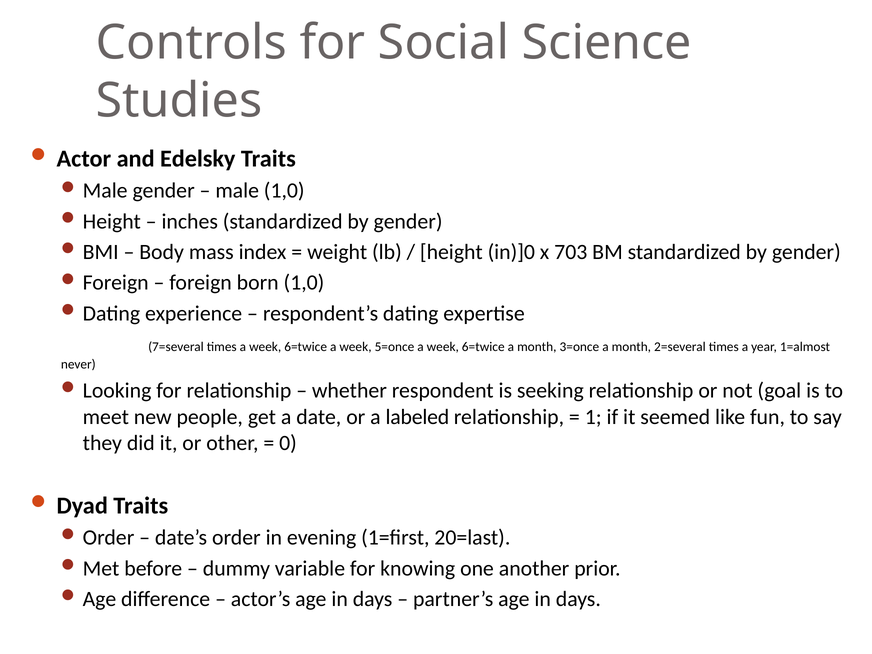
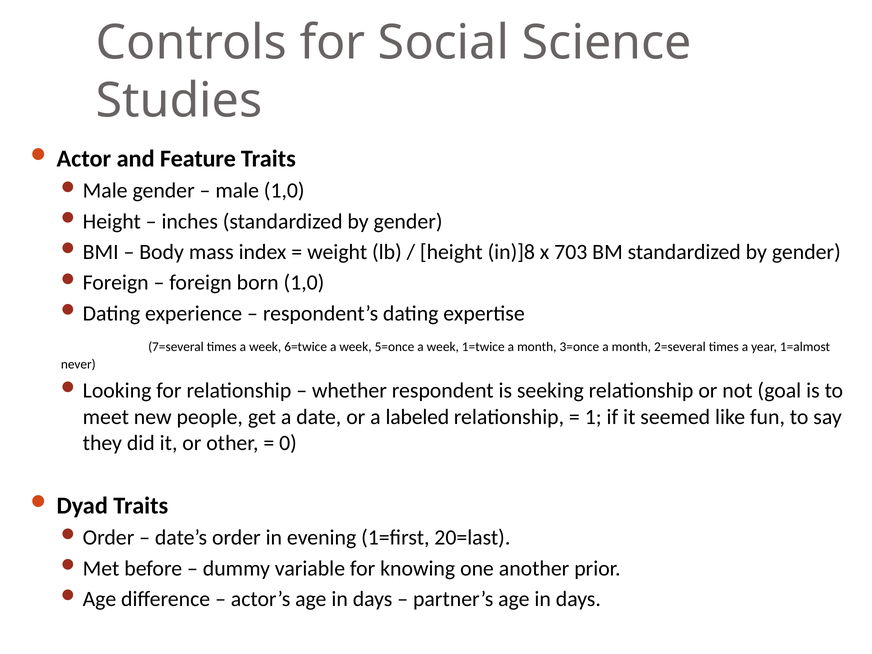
Edelsky: Edelsky -> Feature
in)]0: in)]0 -> in)]8
5=once a week 6=twice: 6=twice -> 1=twice
